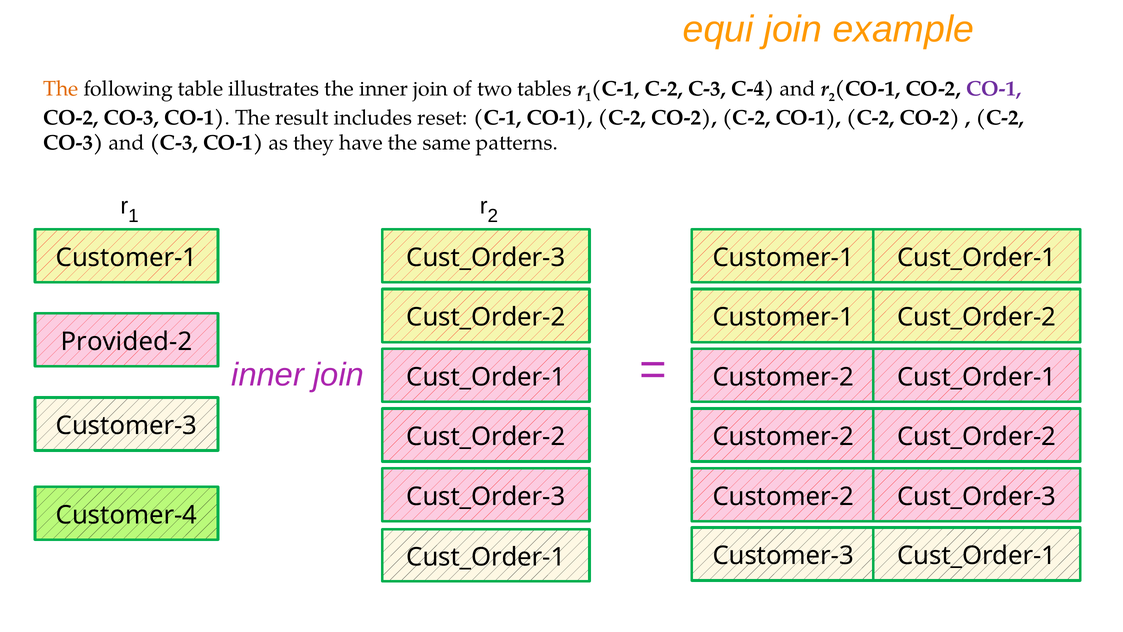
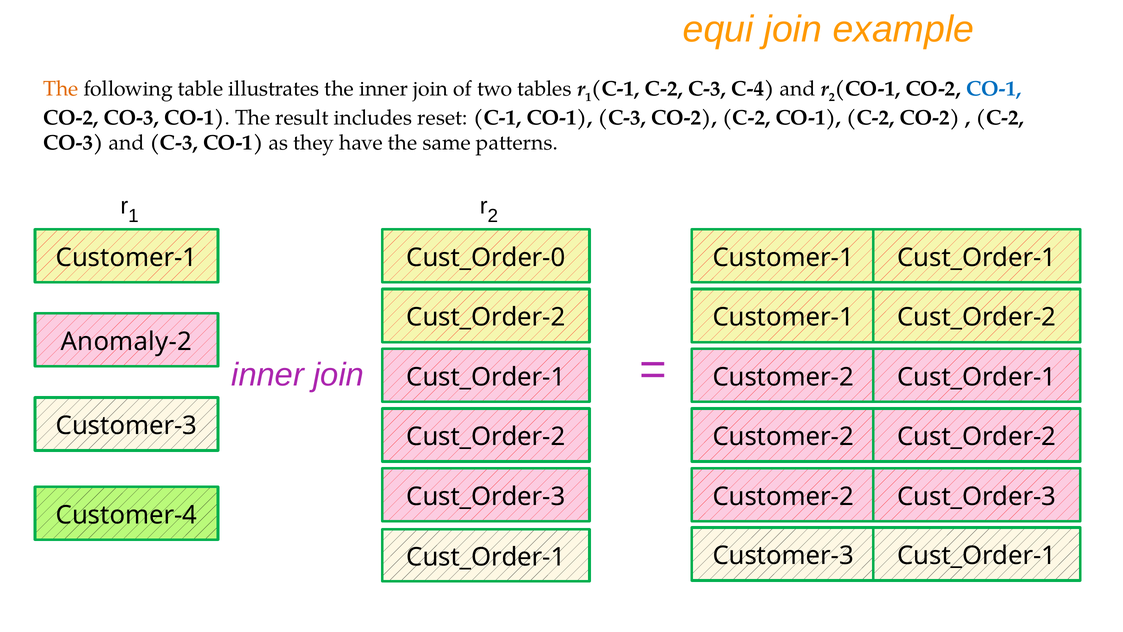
CO-1 at (994, 89) colour: purple -> blue
C-1 CO-1 C-2: C-2 -> C-3
Customer-1 Cust_Order-3: Cust_Order-3 -> Cust_Order-0
Provided-2: Provided-2 -> Anomaly-2
